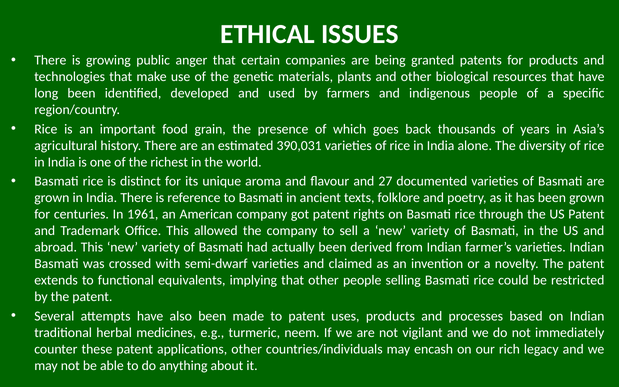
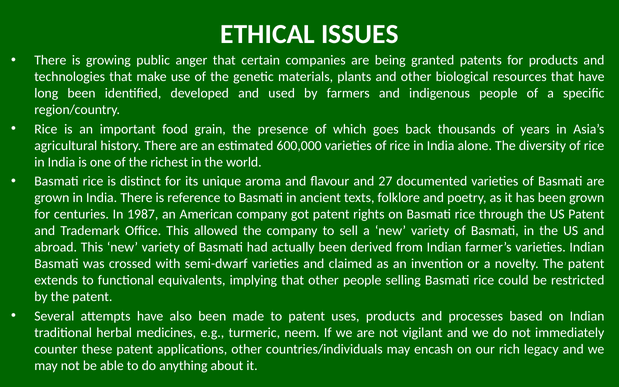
390,031: 390,031 -> 600,000
1961: 1961 -> 1987
